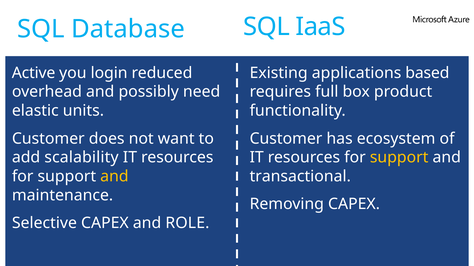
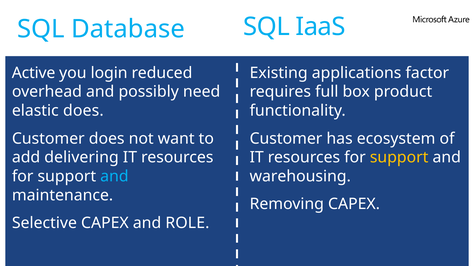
based: based -> factor
elastic units: units -> does
scalability: scalability -> delivering
and at (114, 177) colour: yellow -> light blue
transactional: transactional -> warehousing
